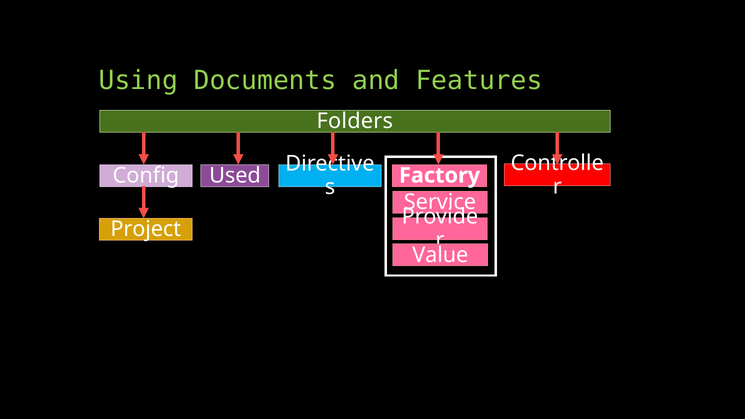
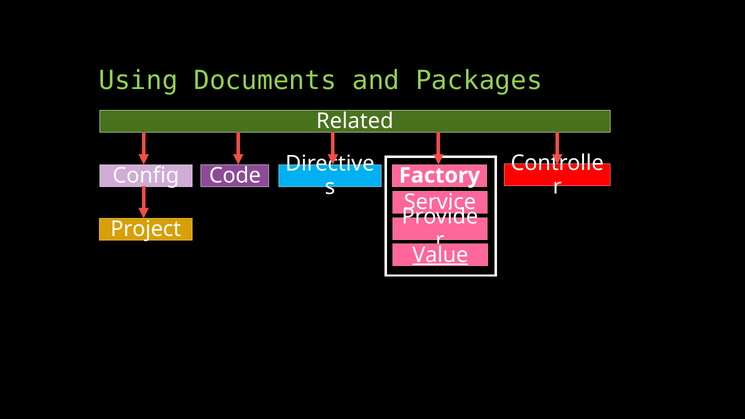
Features: Features -> Packages
Folders: Folders -> Related
Used: Used -> Code
Value underline: none -> present
